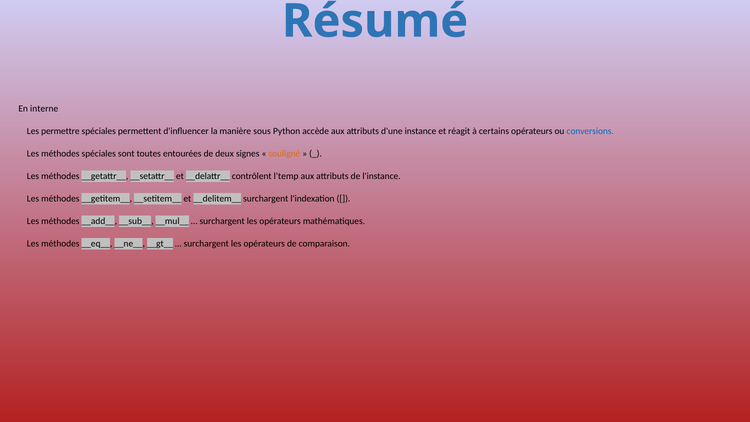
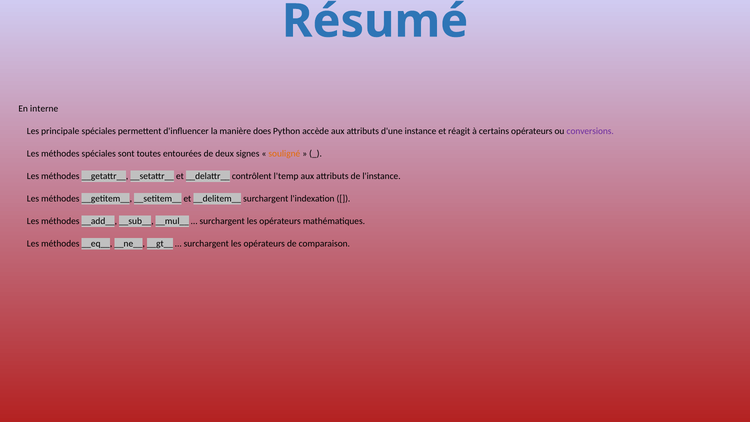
permettre: permettre -> principale
sous: sous -> does
conversions colour: blue -> purple
